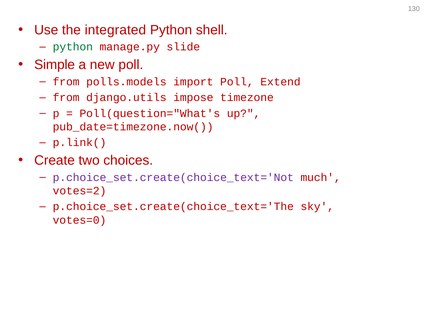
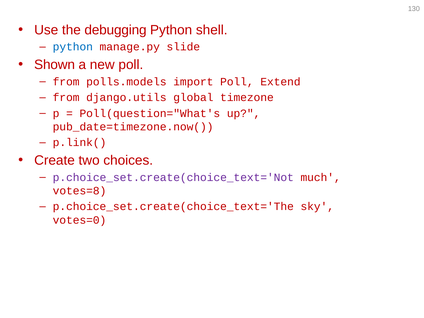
integrated: integrated -> debugging
python at (73, 47) colour: green -> blue
Simple: Simple -> Shown
impose: impose -> global
votes=2: votes=2 -> votes=8
